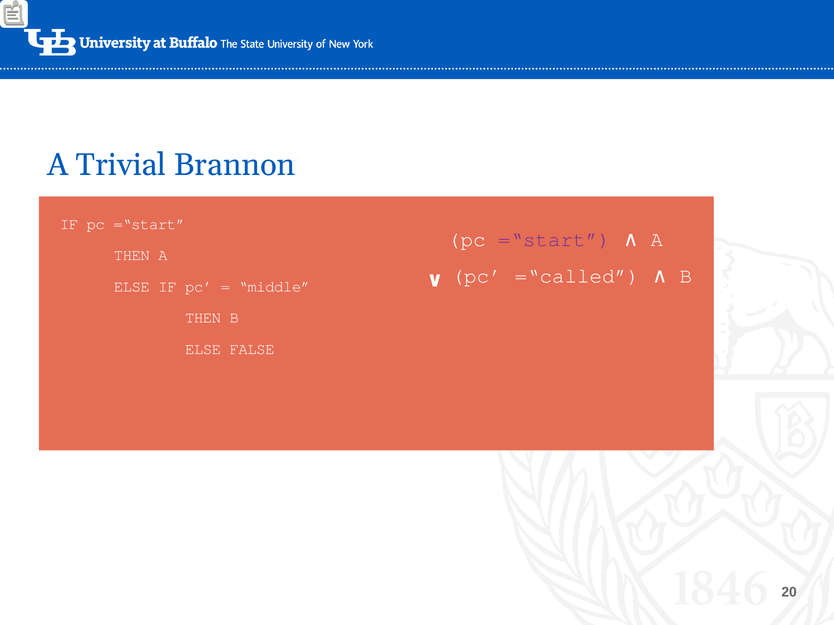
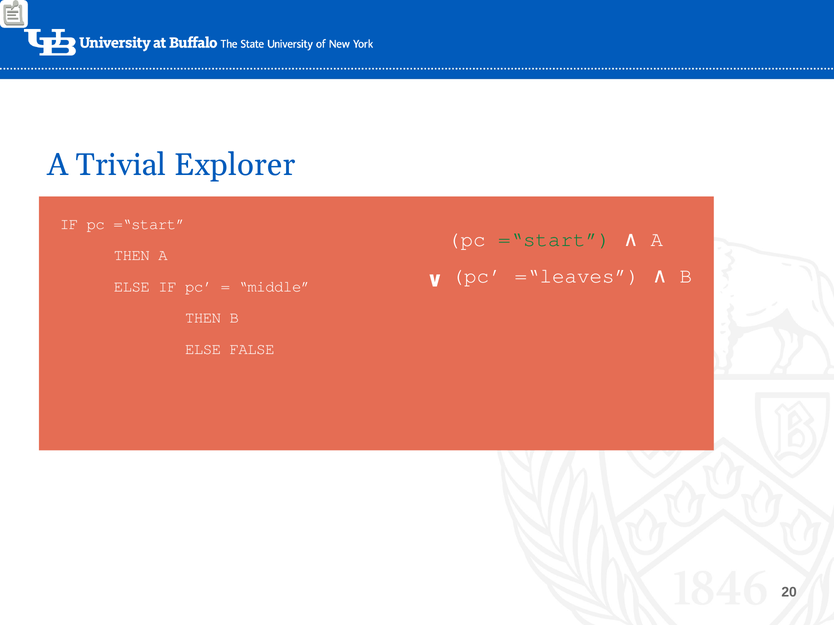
Brannon: Brannon -> Explorer
=“start at (554, 239) colour: purple -> green
=“called: =“called -> =“leaves
